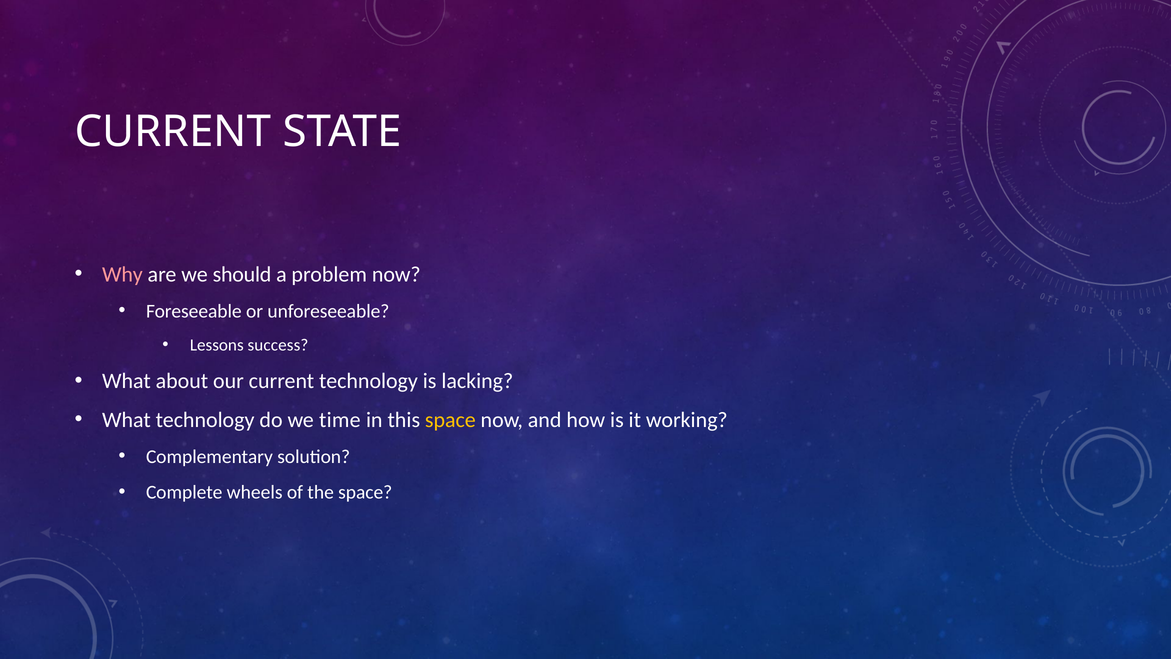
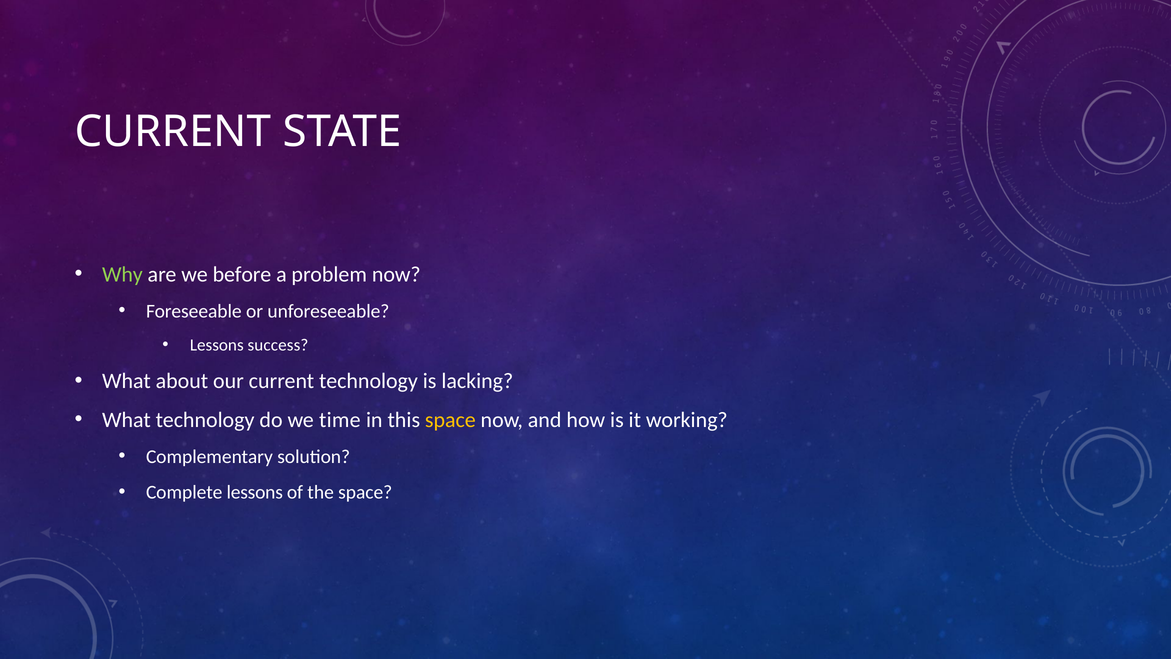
Why colour: pink -> light green
should: should -> before
Complete wheels: wheels -> lessons
